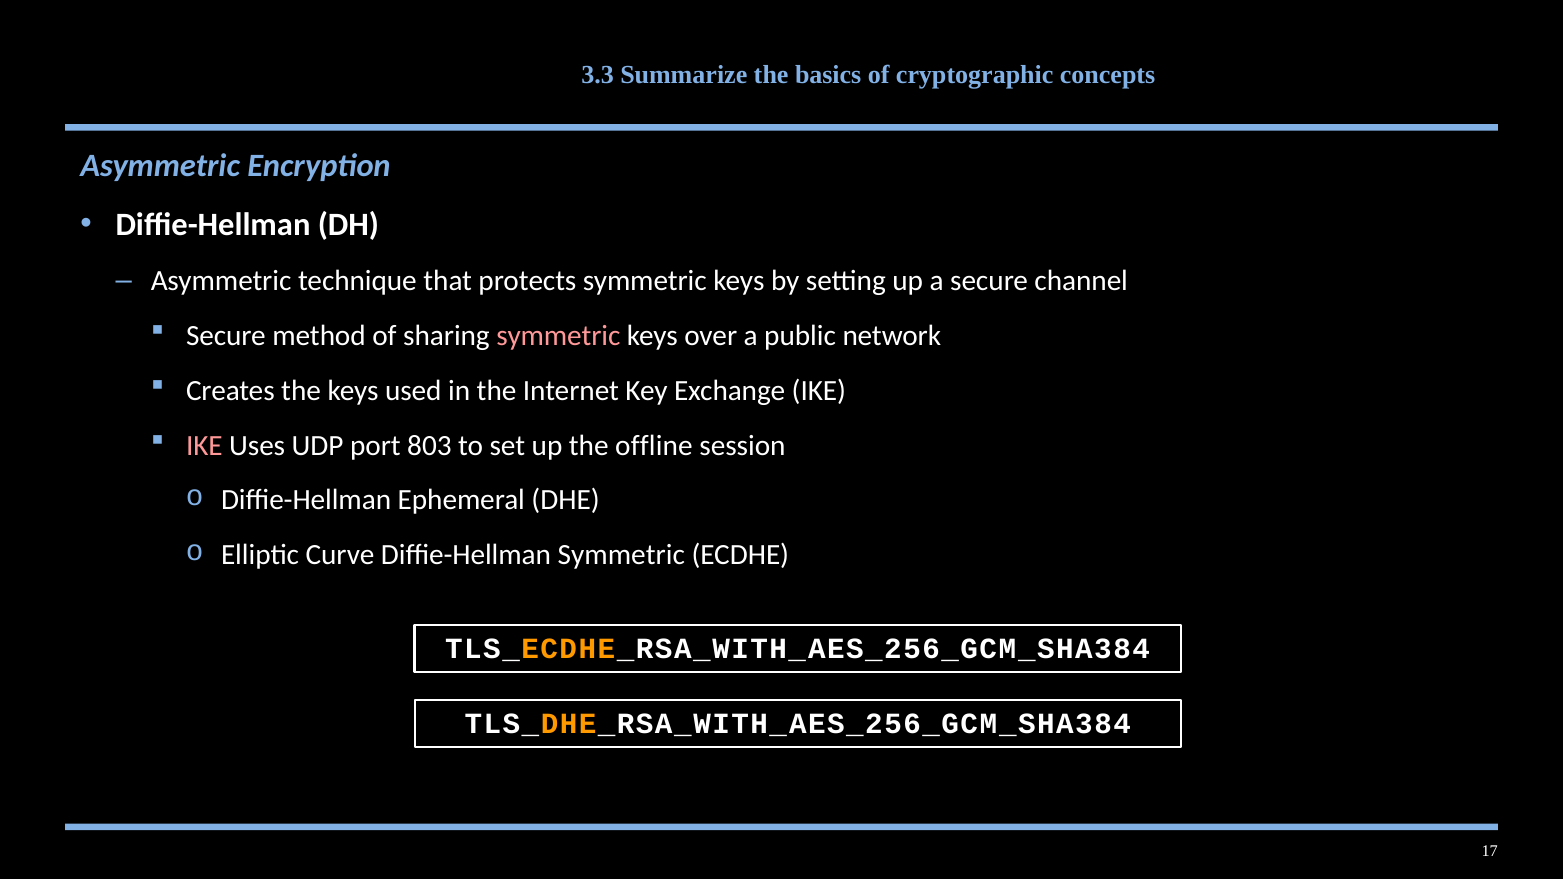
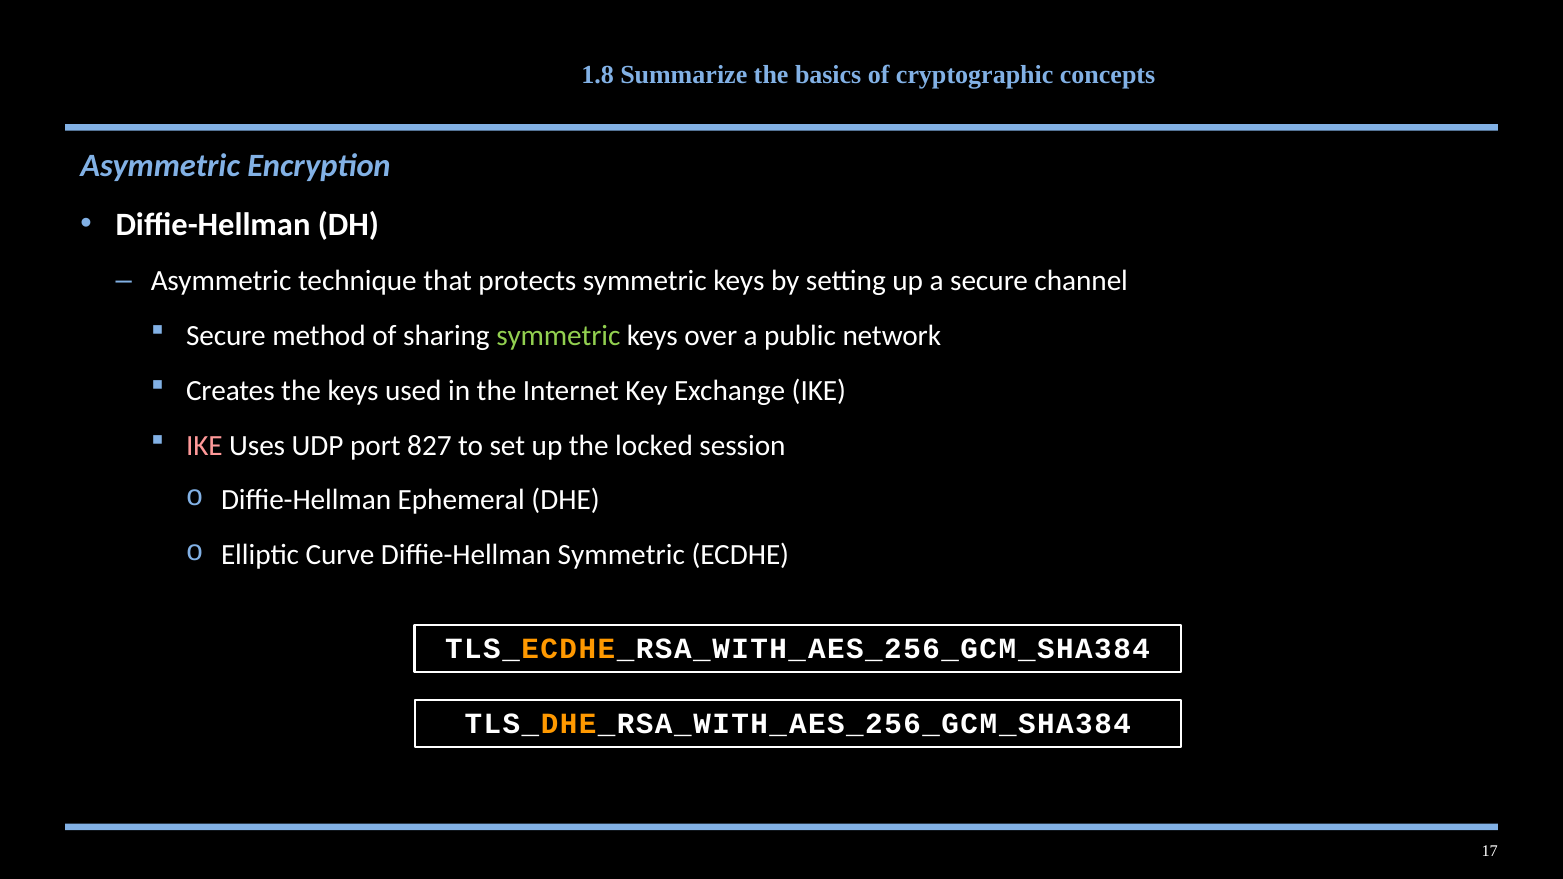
3.3: 3.3 -> 1.8
symmetric at (558, 336) colour: pink -> light green
803: 803 -> 827
offline: offline -> locked
